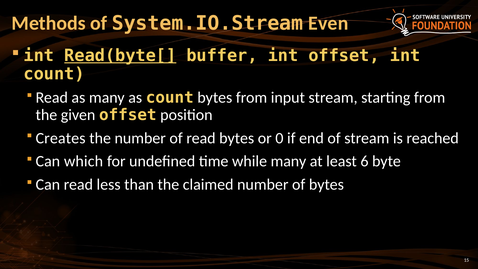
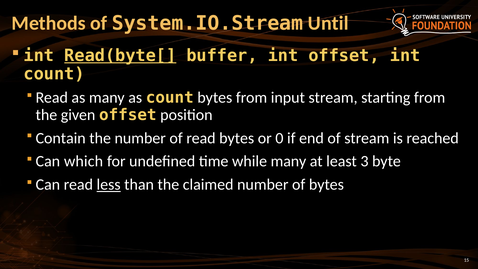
Even: Even -> Until
Creates: Creates -> Contain
6: 6 -> 3
less underline: none -> present
